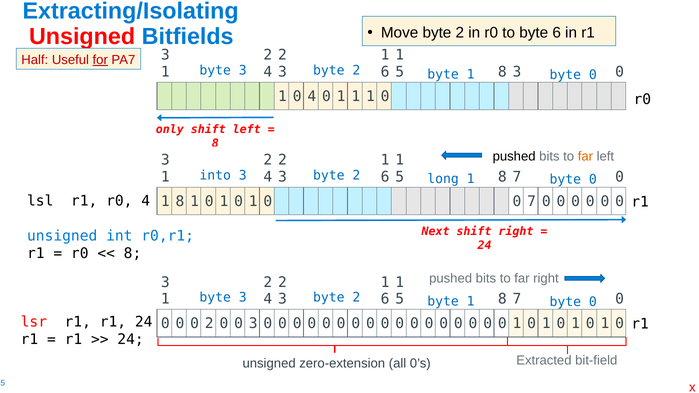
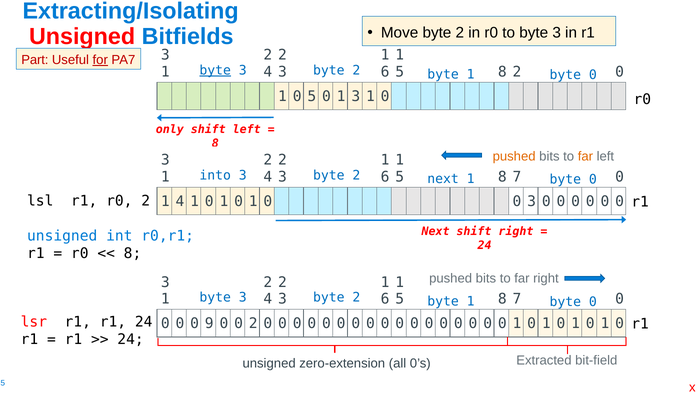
to byte 6: 6 -> 3
Half: Half -> Part
byte at (215, 70) underline: none -> present
8 3: 3 -> 2
0 4: 4 -> 5
0 1 1: 1 -> 3
pushed at (514, 157) colour: black -> orange
long at (443, 179): long -> next
r0 4: 4 -> 2
1 8: 8 -> 4
1 0 0 7: 7 -> 3
0 2: 2 -> 9
3 at (253, 324): 3 -> 2
